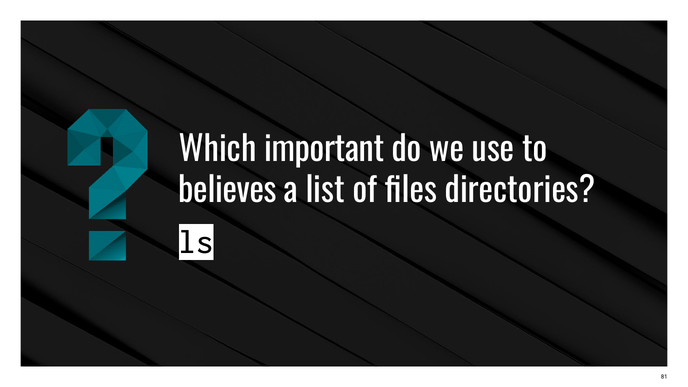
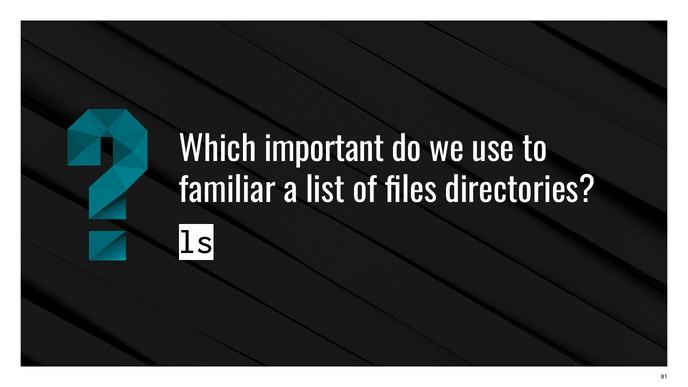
believes: believes -> familiar
